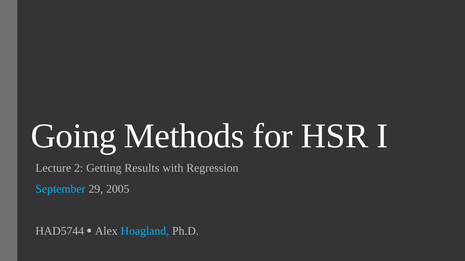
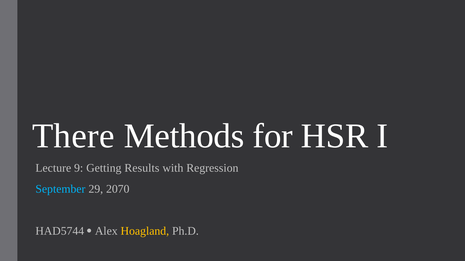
Going: Going -> There
2: 2 -> 9
2005: 2005 -> 2070
Hoagland colour: light blue -> yellow
